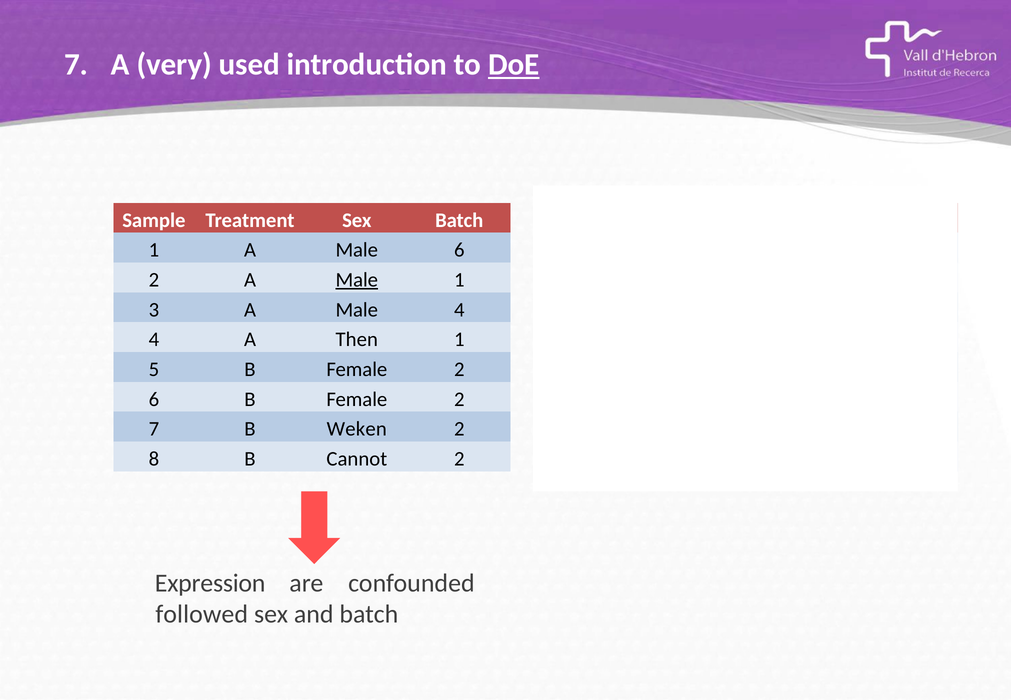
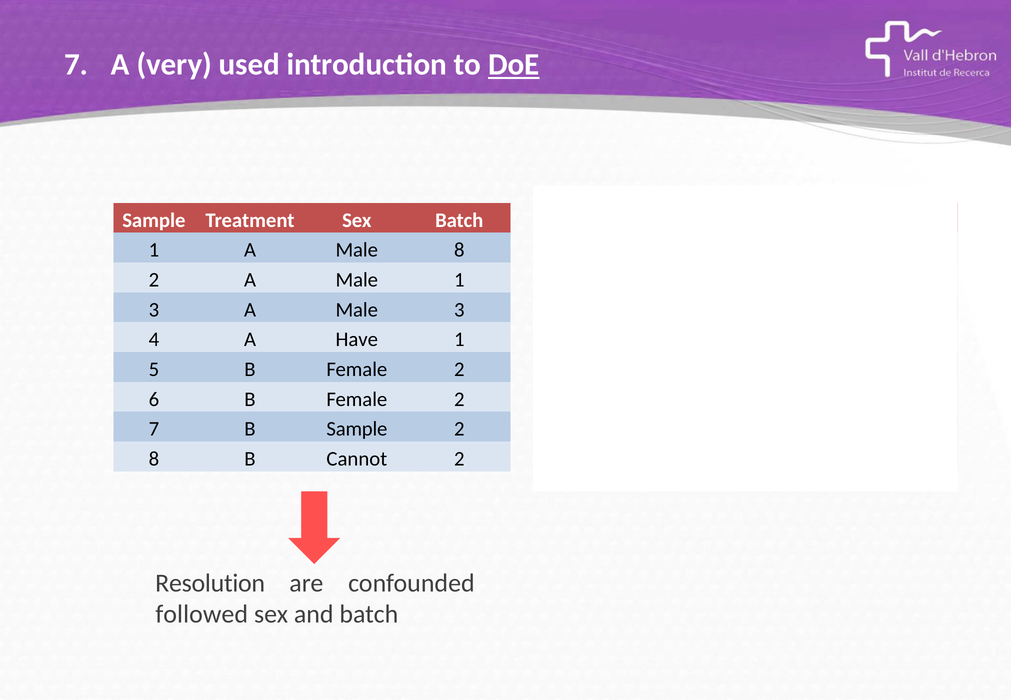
Male 6: 6 -> 8
Male at (357, 280) underline: present -> none
Male 4: 4 -> 3
Then: Then -> Have
B Weken: Weken -> Sample
Expression: Expression -> Resolution
